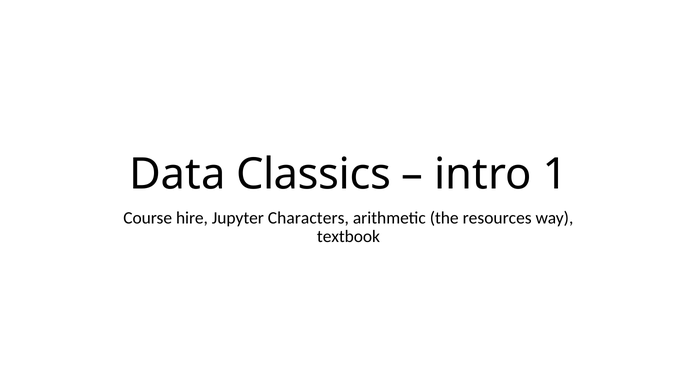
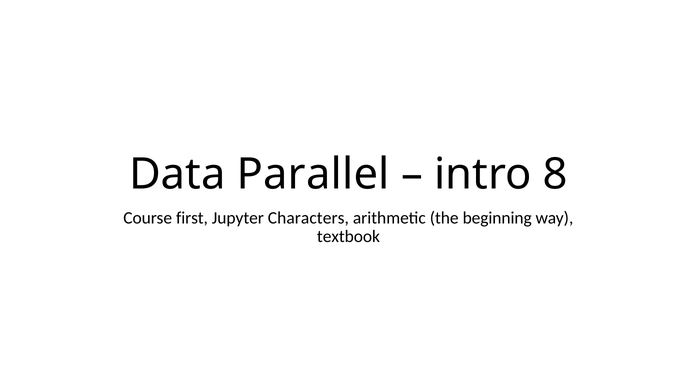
Classics: Classics -> Parallel
1: 1 -> 8
hire: hire -> first
resources: resources -> beginning
